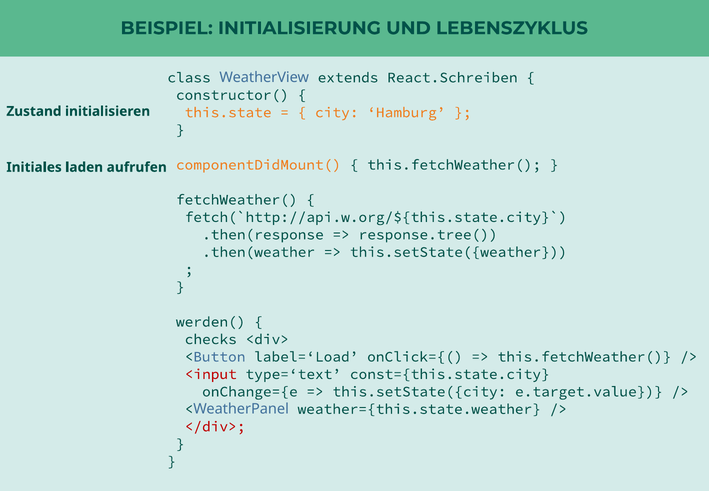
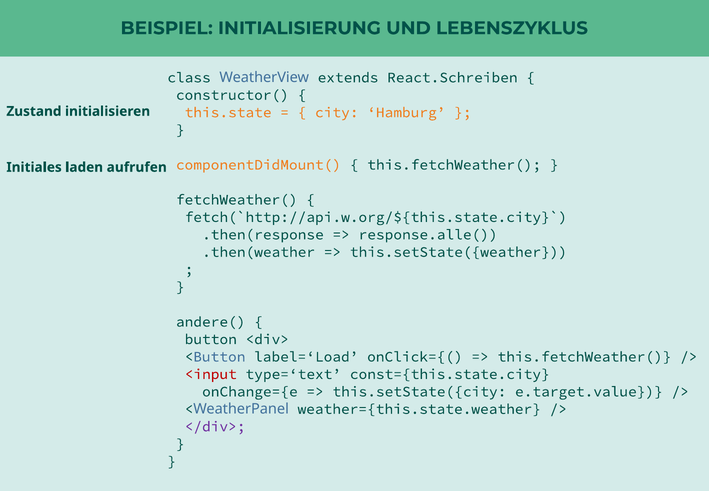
response.tree(: response.tree( -> response.alle(
werden(: werden( -> andere(
checks: checks -> button
</div> colour: red -> purple
